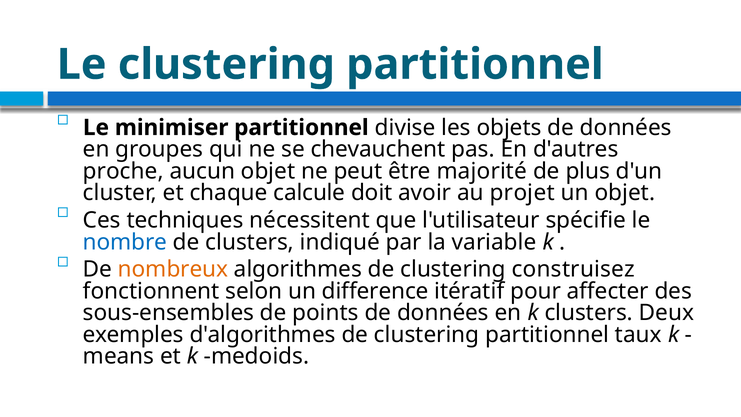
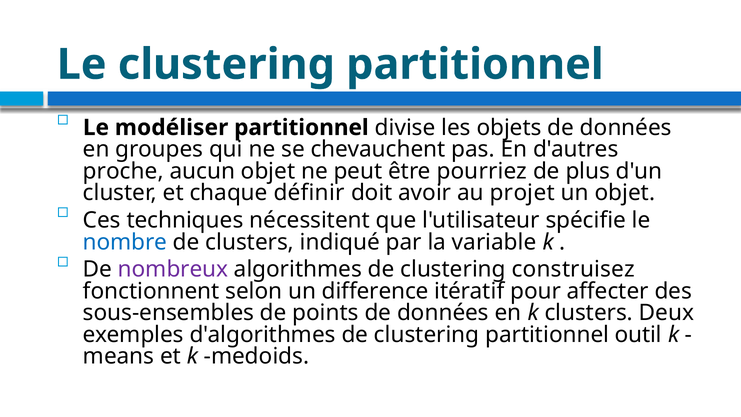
minimiser: minimiser -> modéliser
majorité: majorité -> pourriez
calcule: calcule -> définir
nombreux colour: orange -> purple
taux: taux -> outil
